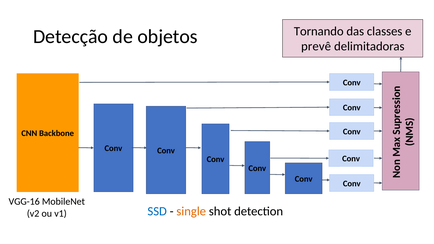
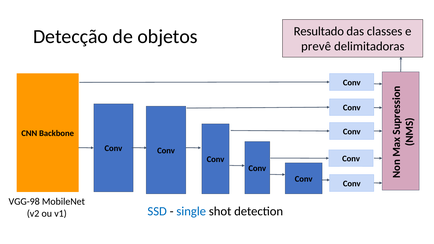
Tornando: Tornando -> Resultado
VGG-16: VGG-16 -> VGG-98
single colour: orange -> blue
